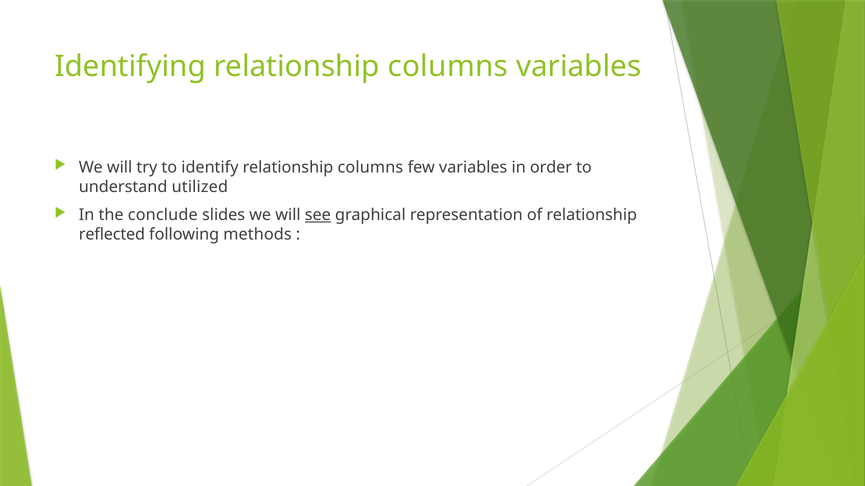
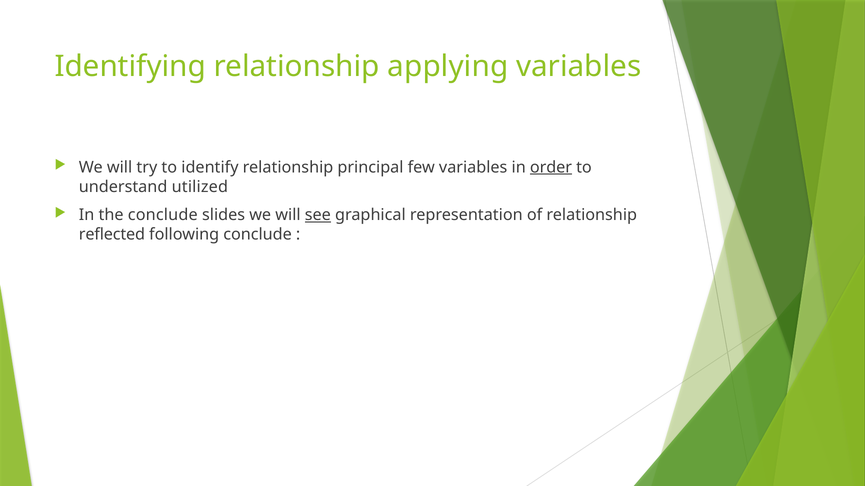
Identifying relationship columns: columns -> applying
identify relationship columns: columns -> principal
order underline: none -> present
following methods: methods -> conclude
